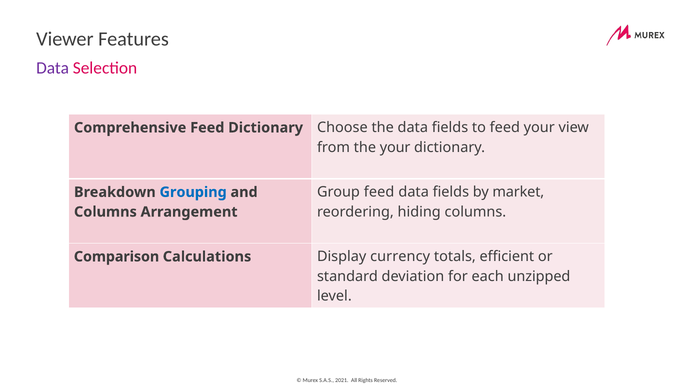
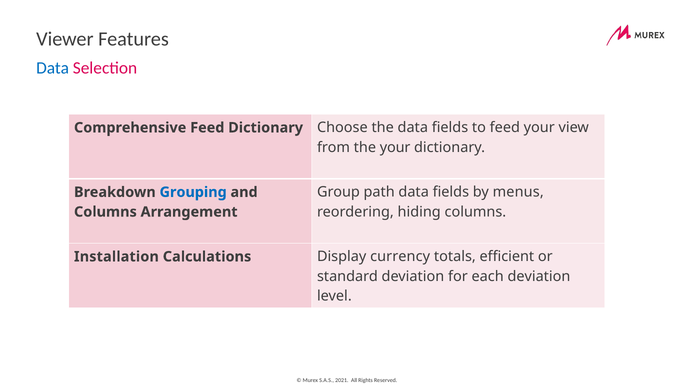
Data at (53, 68) colour: purple -> blue
Group feed: feed -> path
market: market -> menus
Comparison: Comparison -> Installation
each unzipped: unzipped -> deviation
